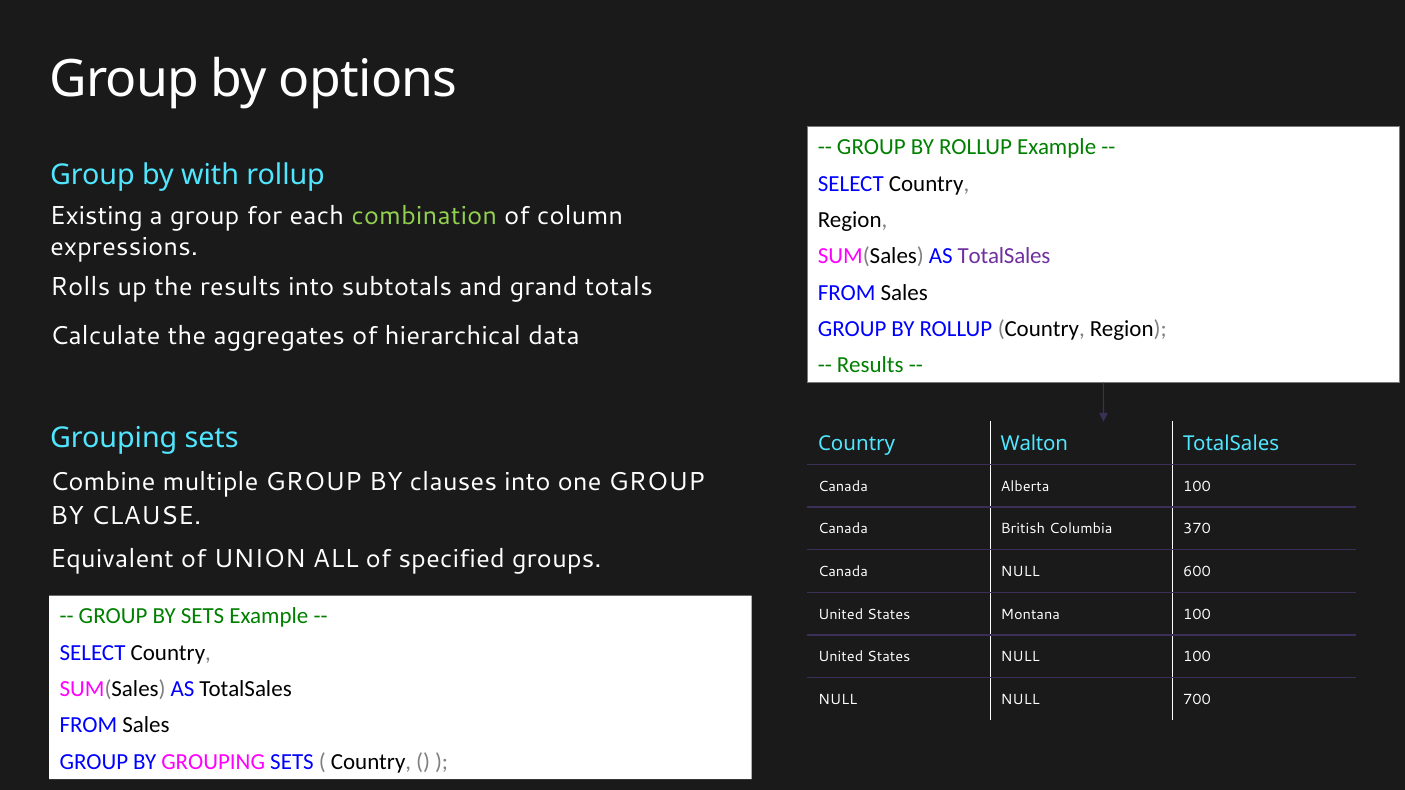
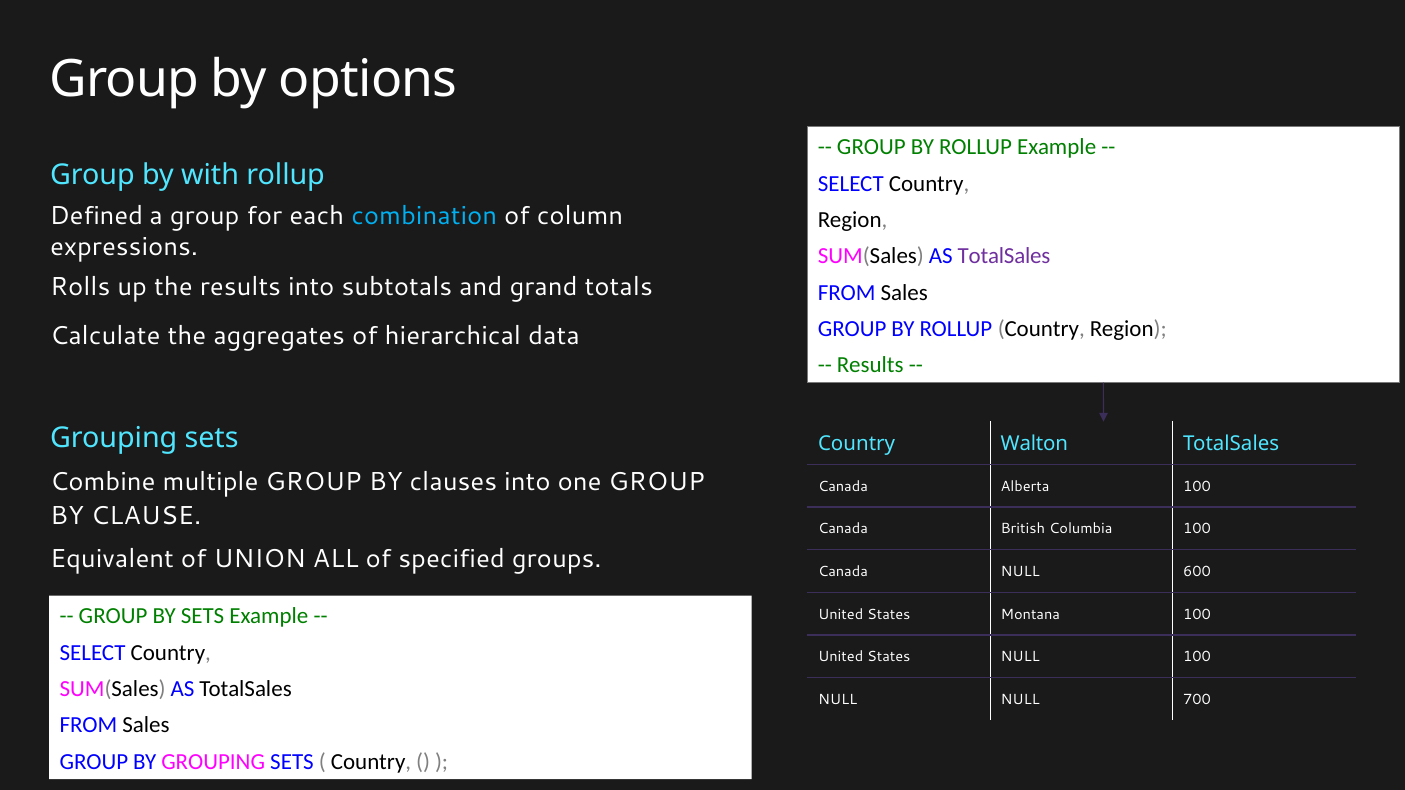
Existing: Existing -> Defined
combination colour: light green -> light blue
Columbia 370: 370 -> 100
